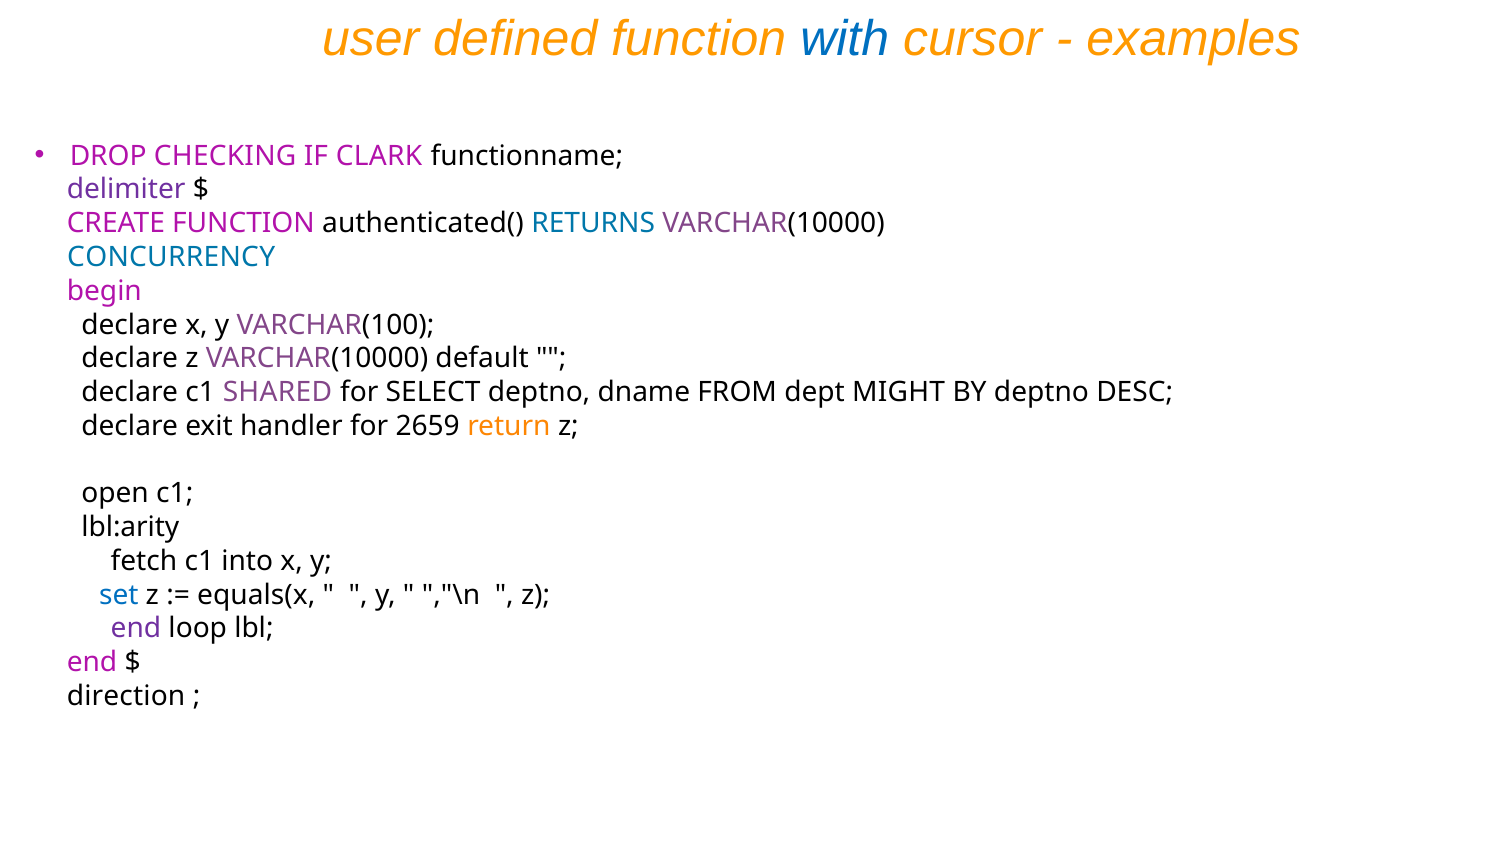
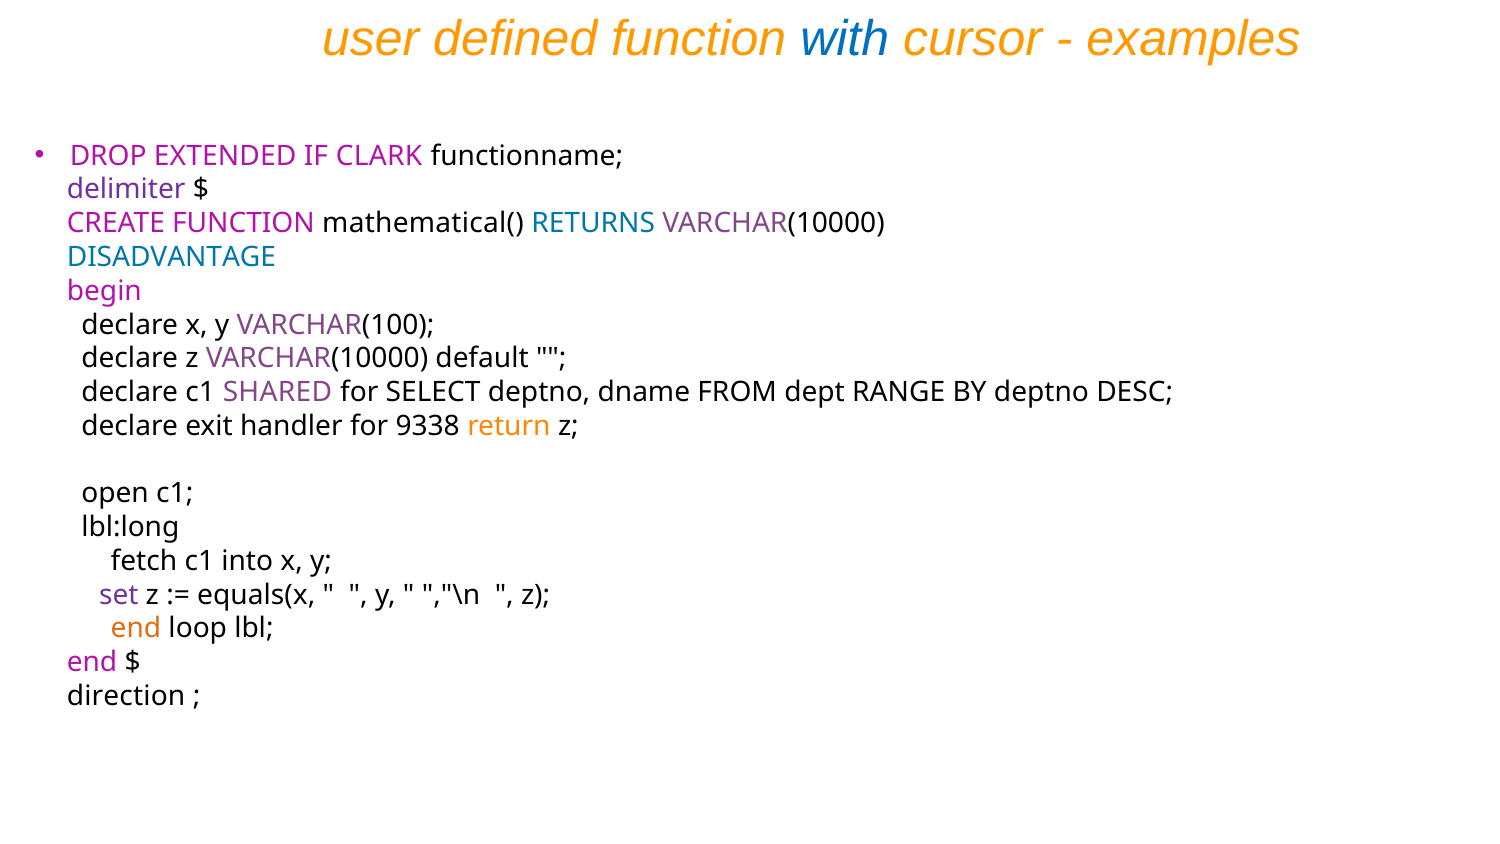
CHECKING: CHECKING -> EXTENDED
authenticated(: authenticated( -> mathematical(
CONCURRENCY: CONCURRENCY -> DISADVANTAGE
MIGHT: MIGHT -> RANGE
2659: 2659 -> 9338
lbl:arity: lbl:arity -> lbl:long
set colour: blue -> purple
end at (136, 628) colour: purple -> orange
